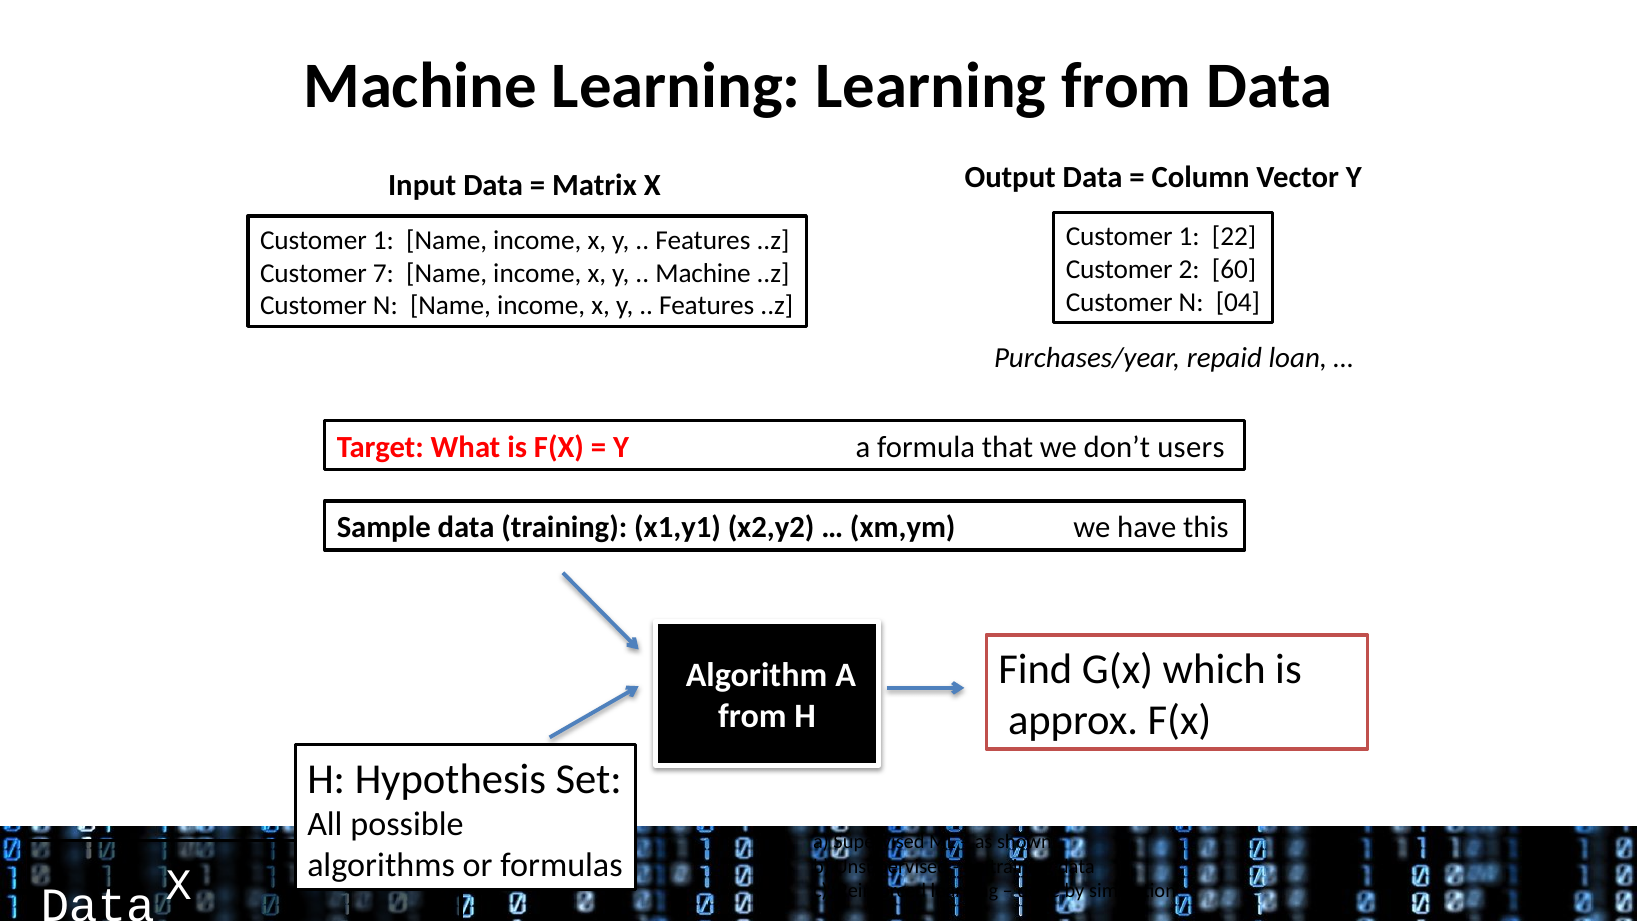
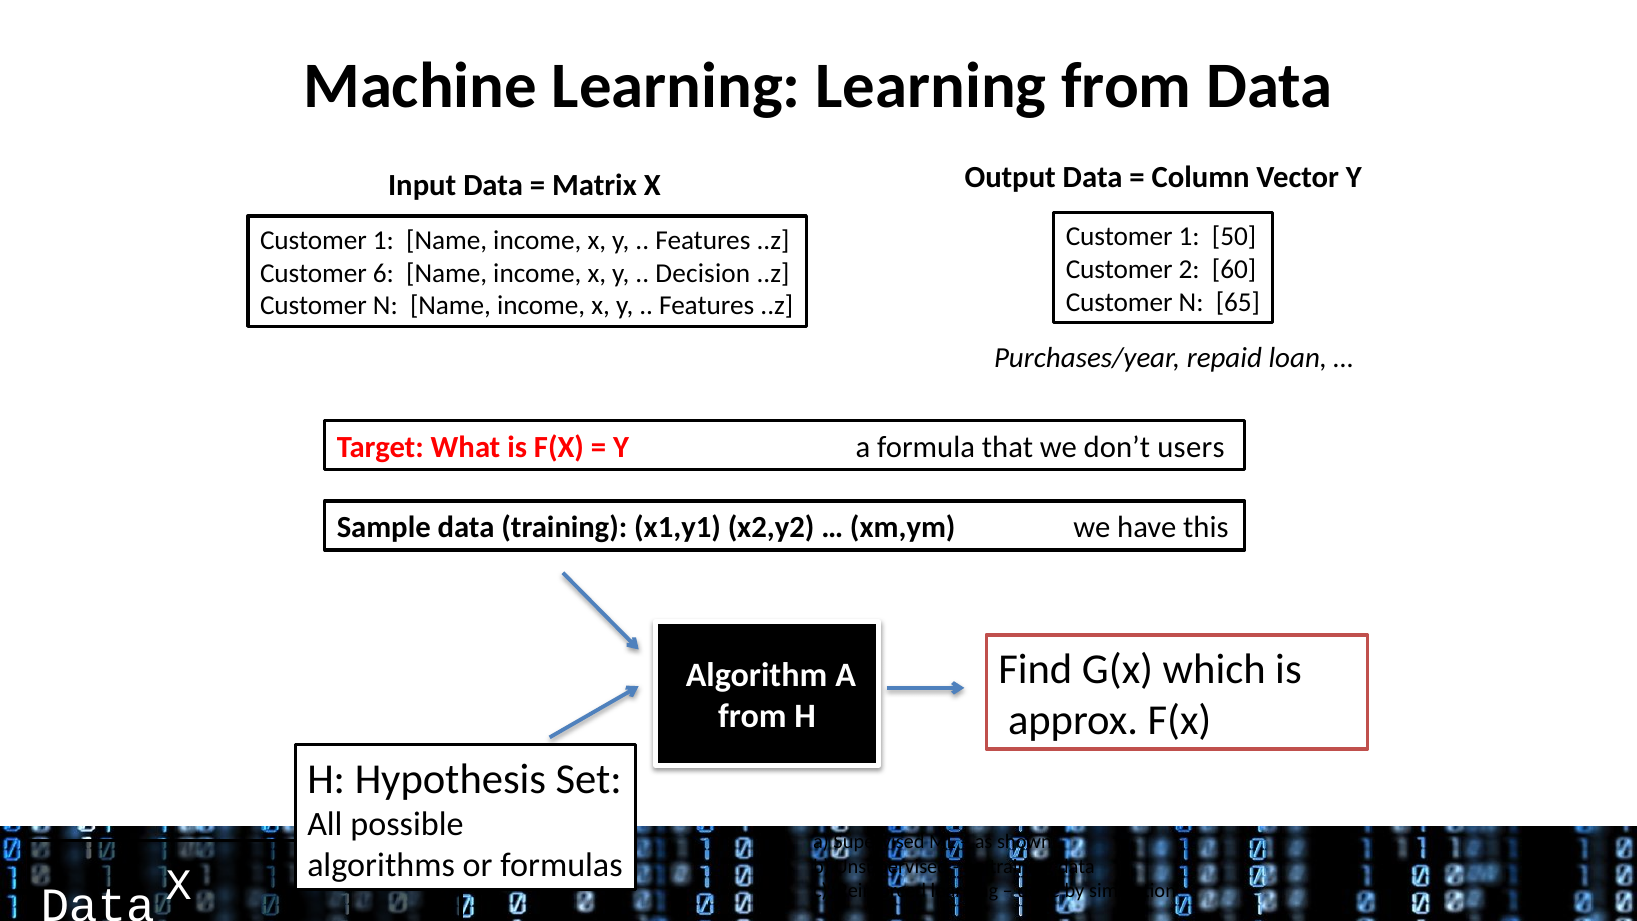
22: 22 -> 50
7: 7 -> 6
Machine at (703, 273): Machine -> Decision
04: 04 -> 65
